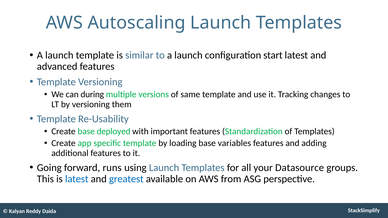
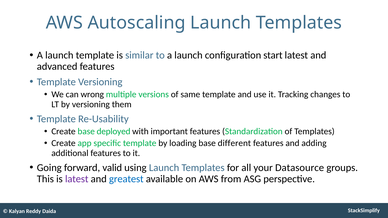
during: during -> wrong
variables: variables -> different
runs: runs -> valid
latest at (77, 179) colour: blue -> purple
